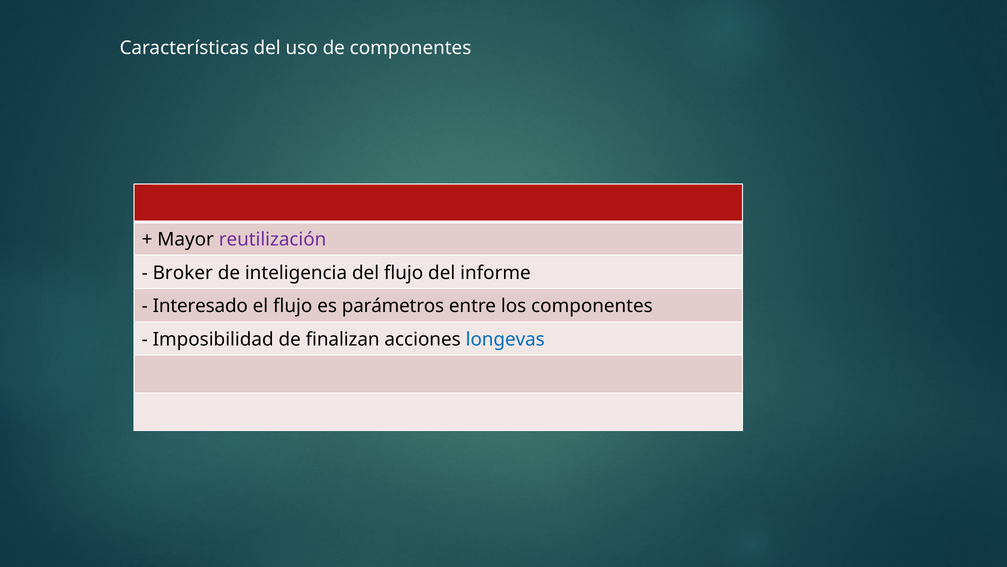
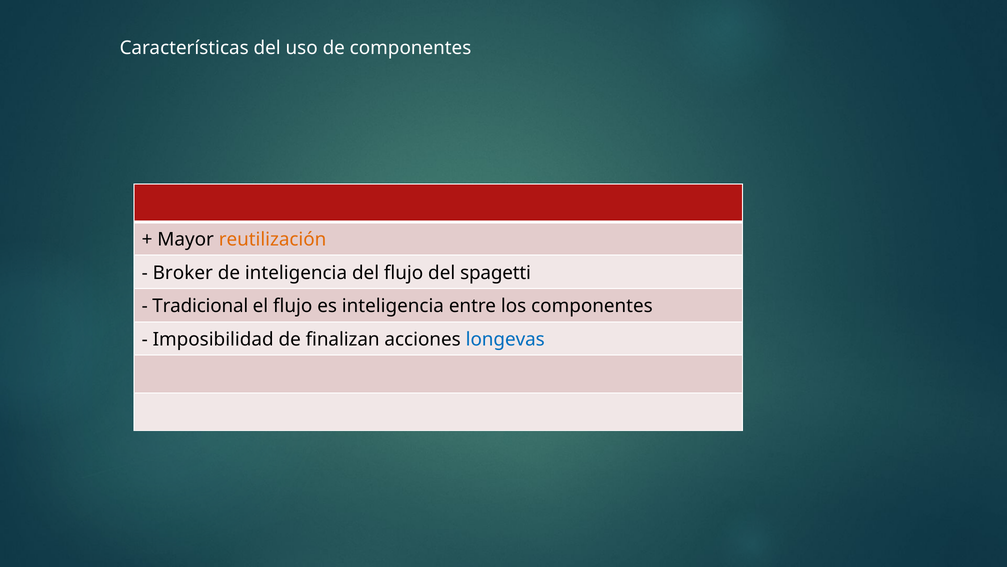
reutilización colour: purple -> orange
informe: informe -> spagetti
Interesado: Interesado -> Tradicional
es parámetros: parámetros -> inteligencia
